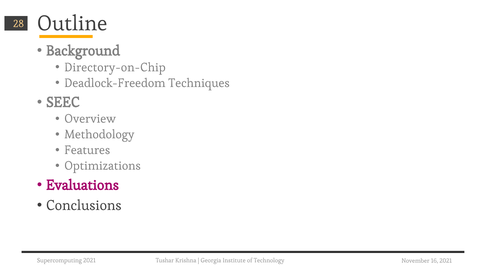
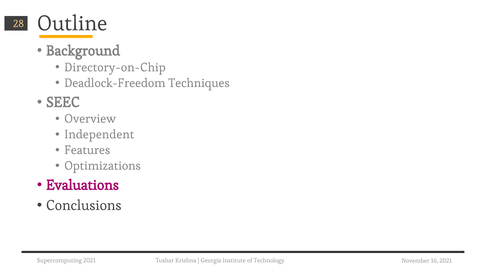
Methodology: Methodology -> Independent
